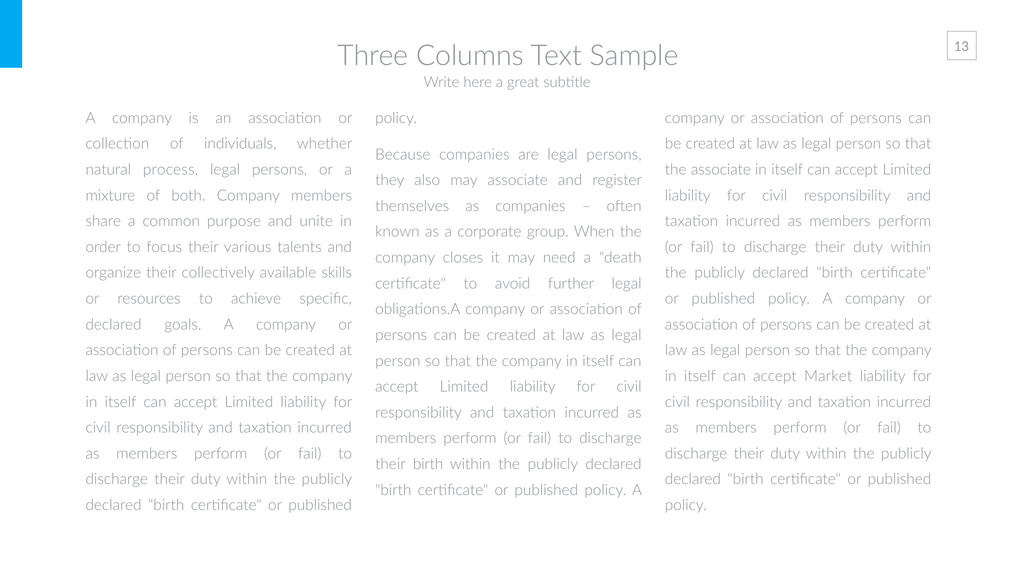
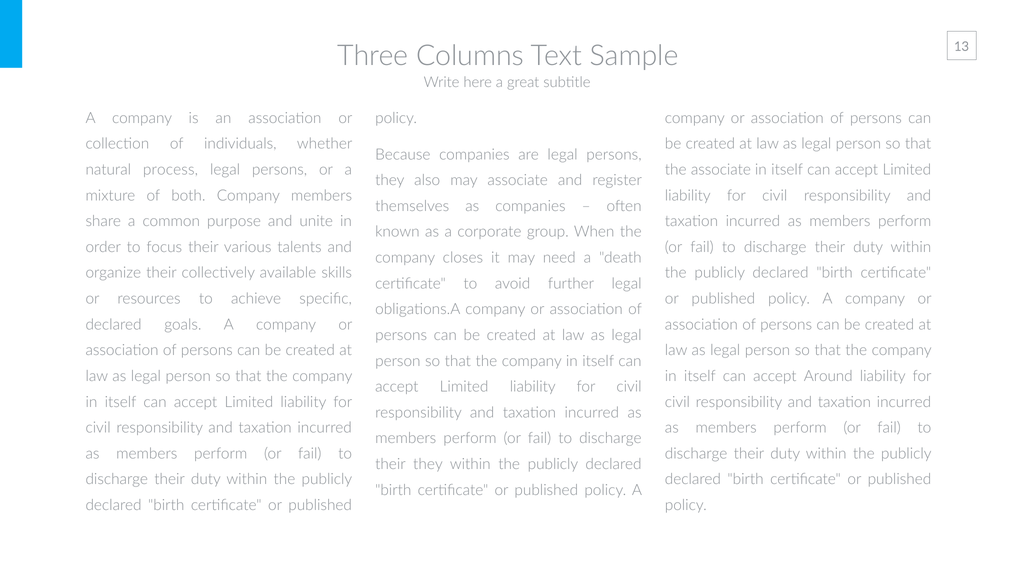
Market: Market -> Around
their birth: birth -> they
